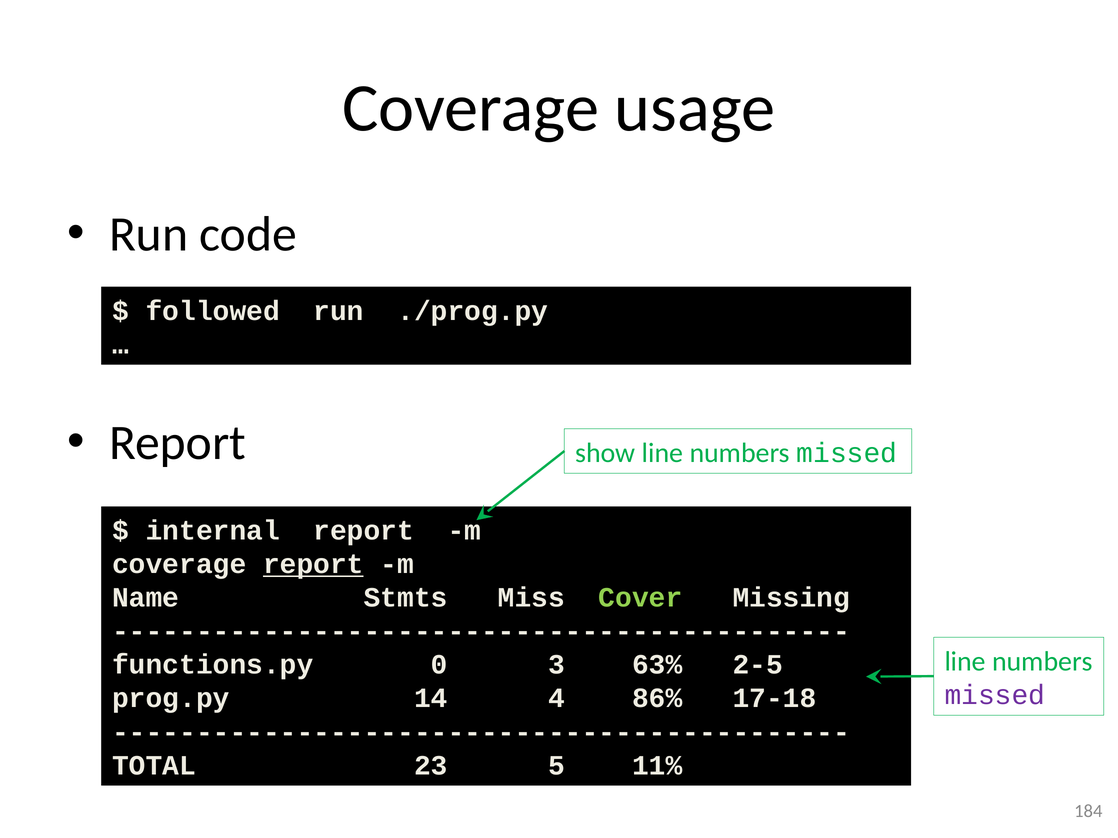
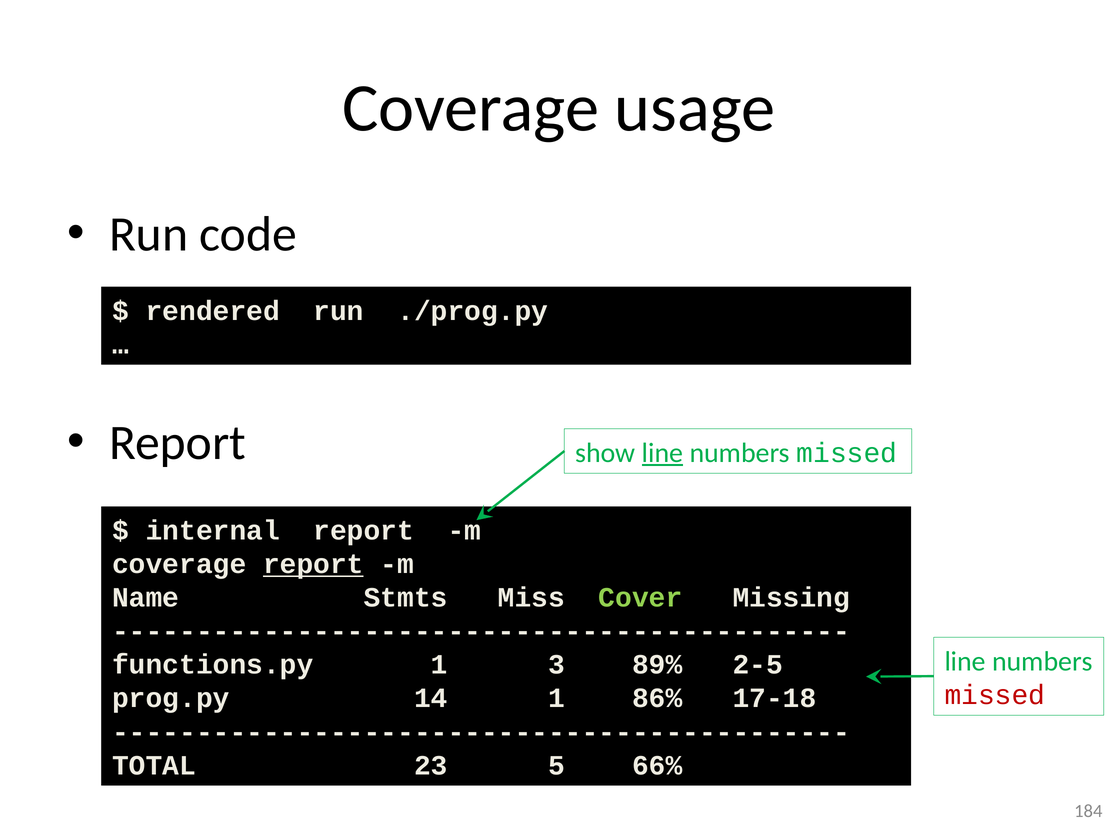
followed: followed -> rendered
line at (663, 453) underline: none -> present
functions.py 0: 0 -> 1
63%: 63% -> 89%
missed at (995, 695) colour: purple -> red
14 4: 4 -> 1
11%: 11% -> 66%
